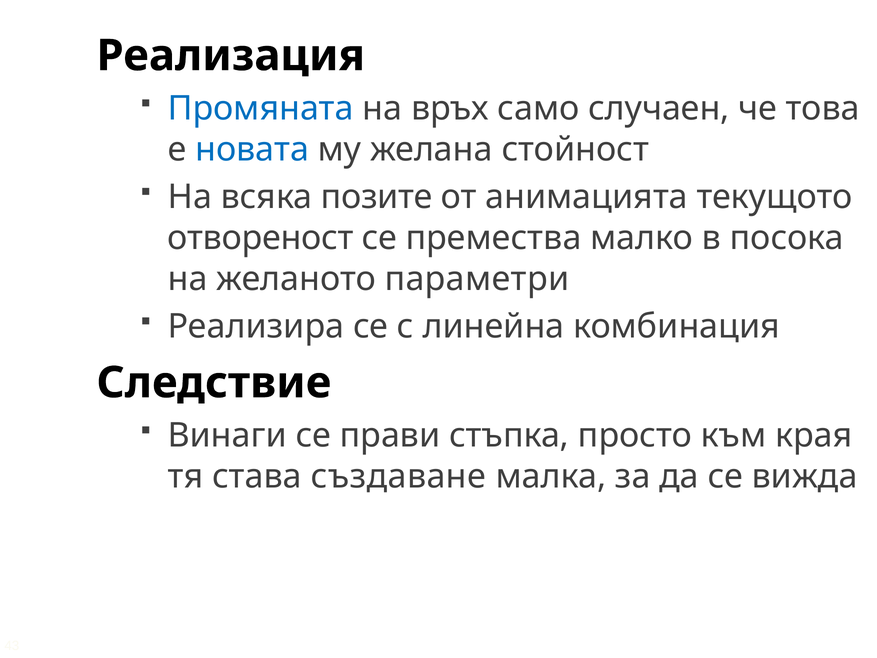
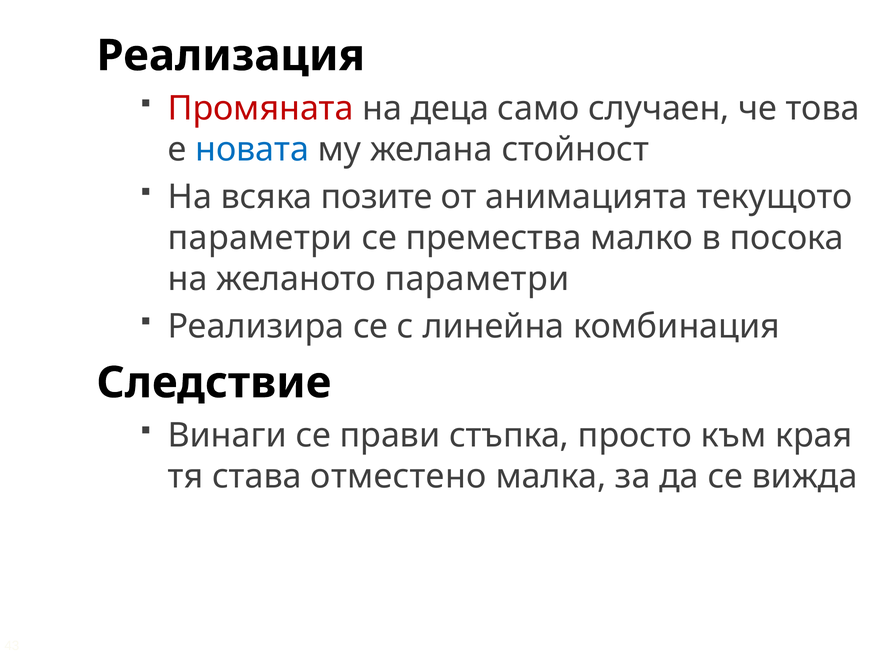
Промяната colour: blue -> red
връх: връх -> деца
отвореност at (260, 238): отвореност -> параметри
създаване: създаване -> отместено
